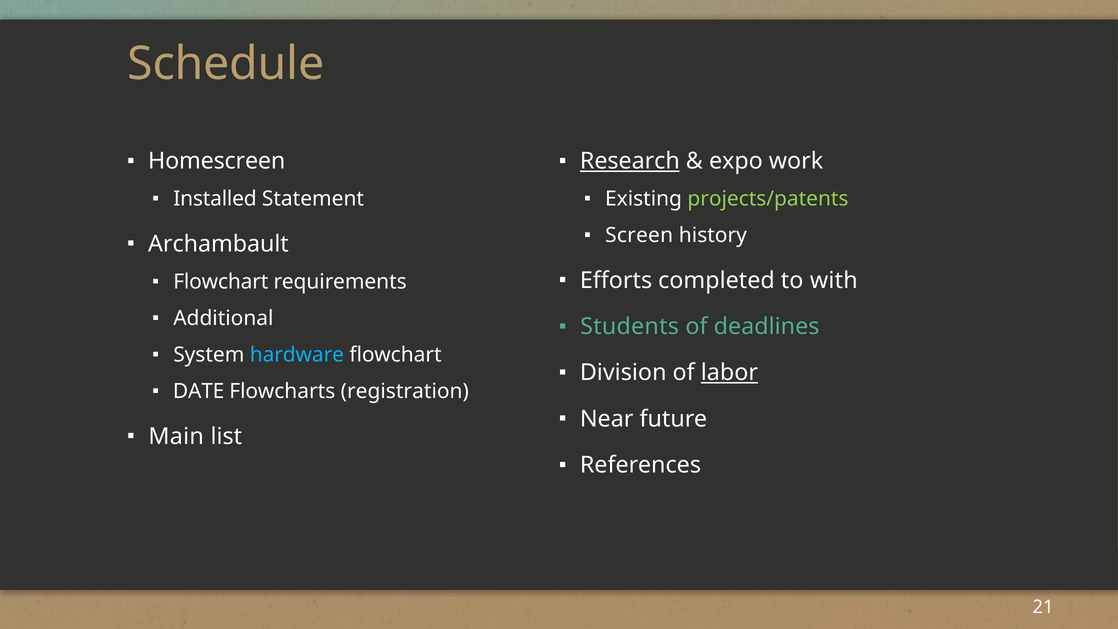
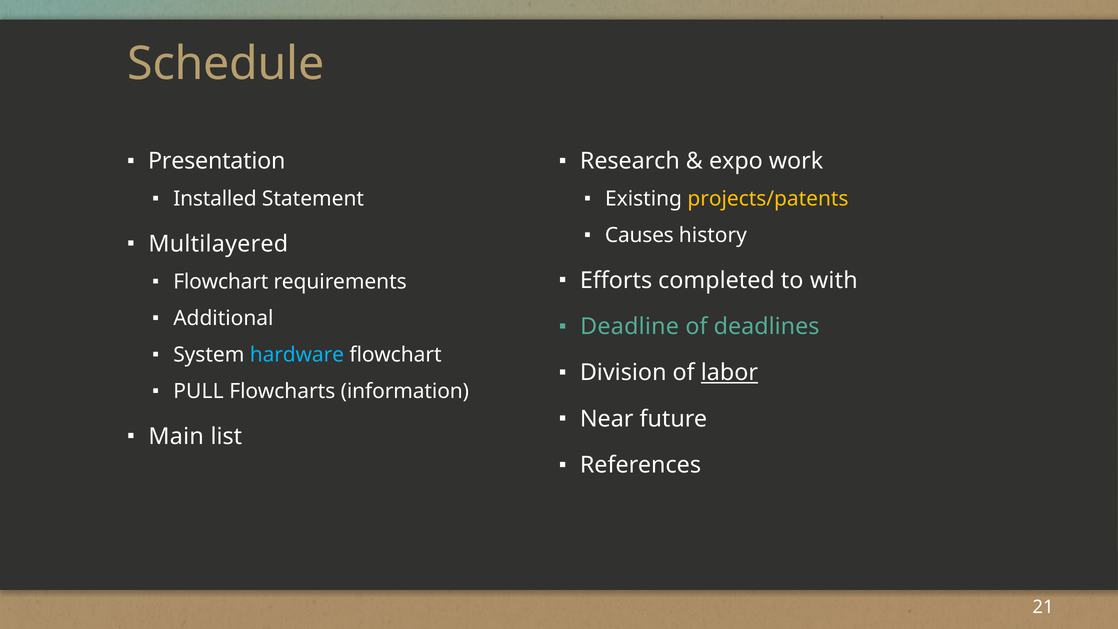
Homescreen: Homescreen -> Presentation
Research underline: present -> none
projects/patents colour: light green -> yellow
Screen: Screen -> Causes
Archambault: Archambault -> Multilayered
Students: Students -> Deadline
DATE: DATE -> PULL
registration: registration -> information
